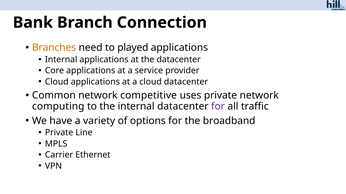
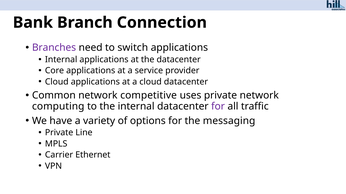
Branches colour: orange -> purple
played: played -> switch
broadband: broadband -> messaging
